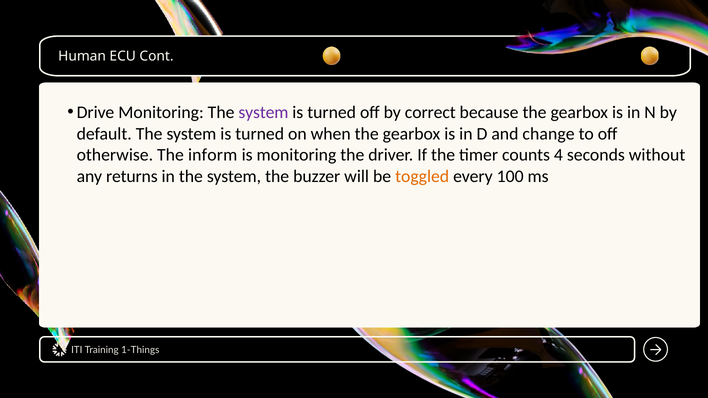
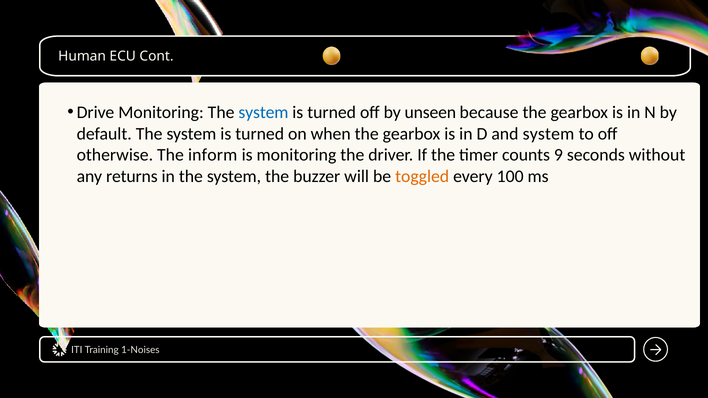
system at (263, 113) colour: purple -> blue
correct: correct -> unseen
and change: change -> system
4: 4 -> 9
1-Things: 1-Things -> 1-Noises
